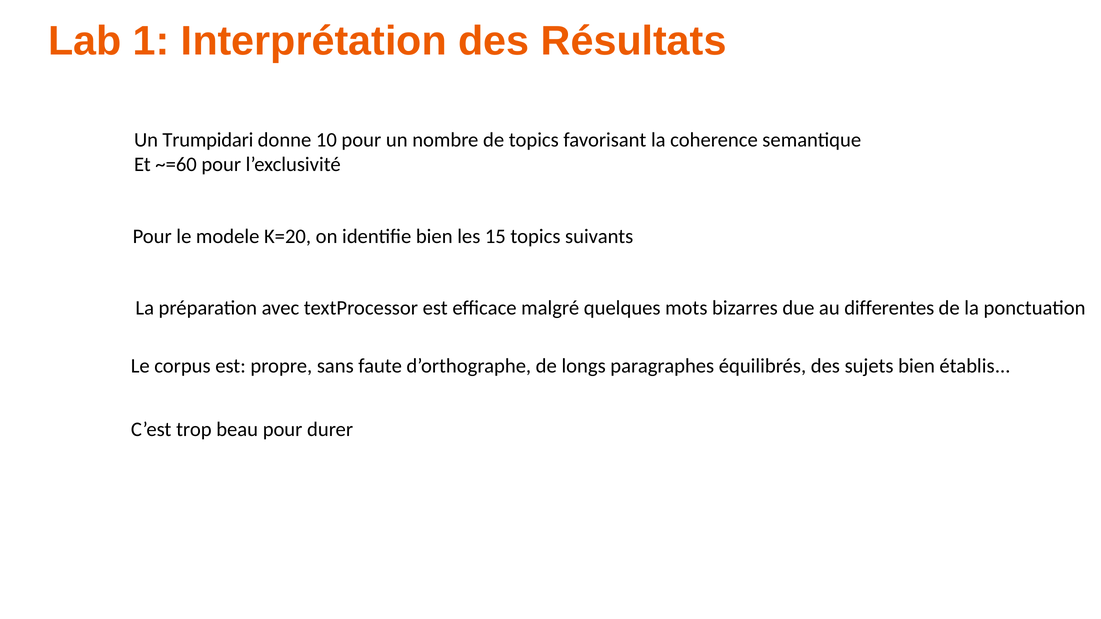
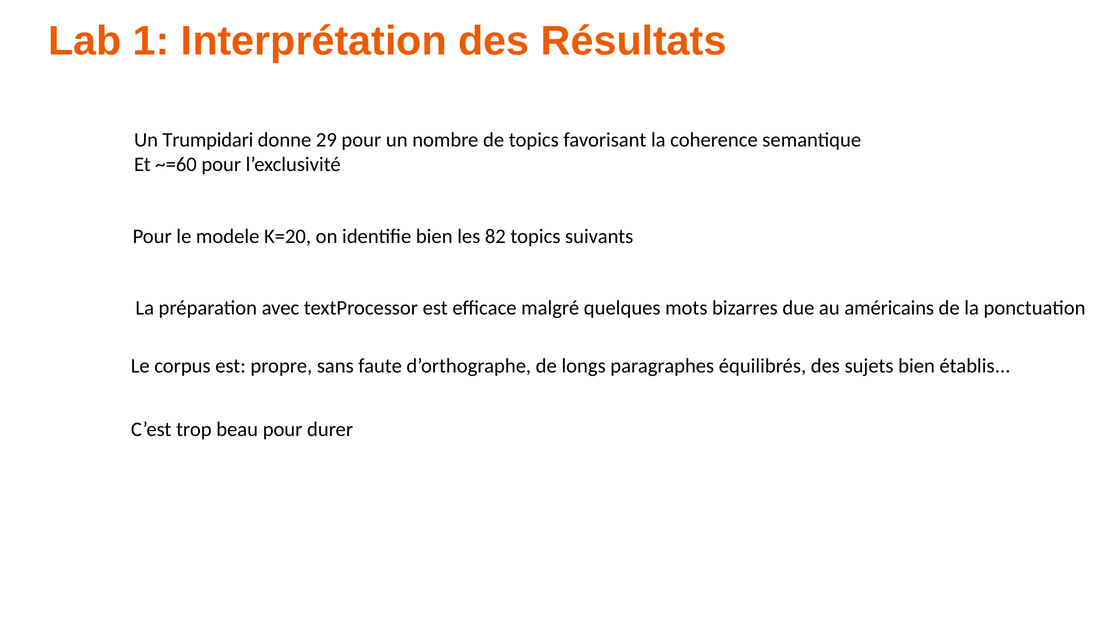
10: 10 -> 29
15: 15 -> 82
differentes: differentes -> américains
